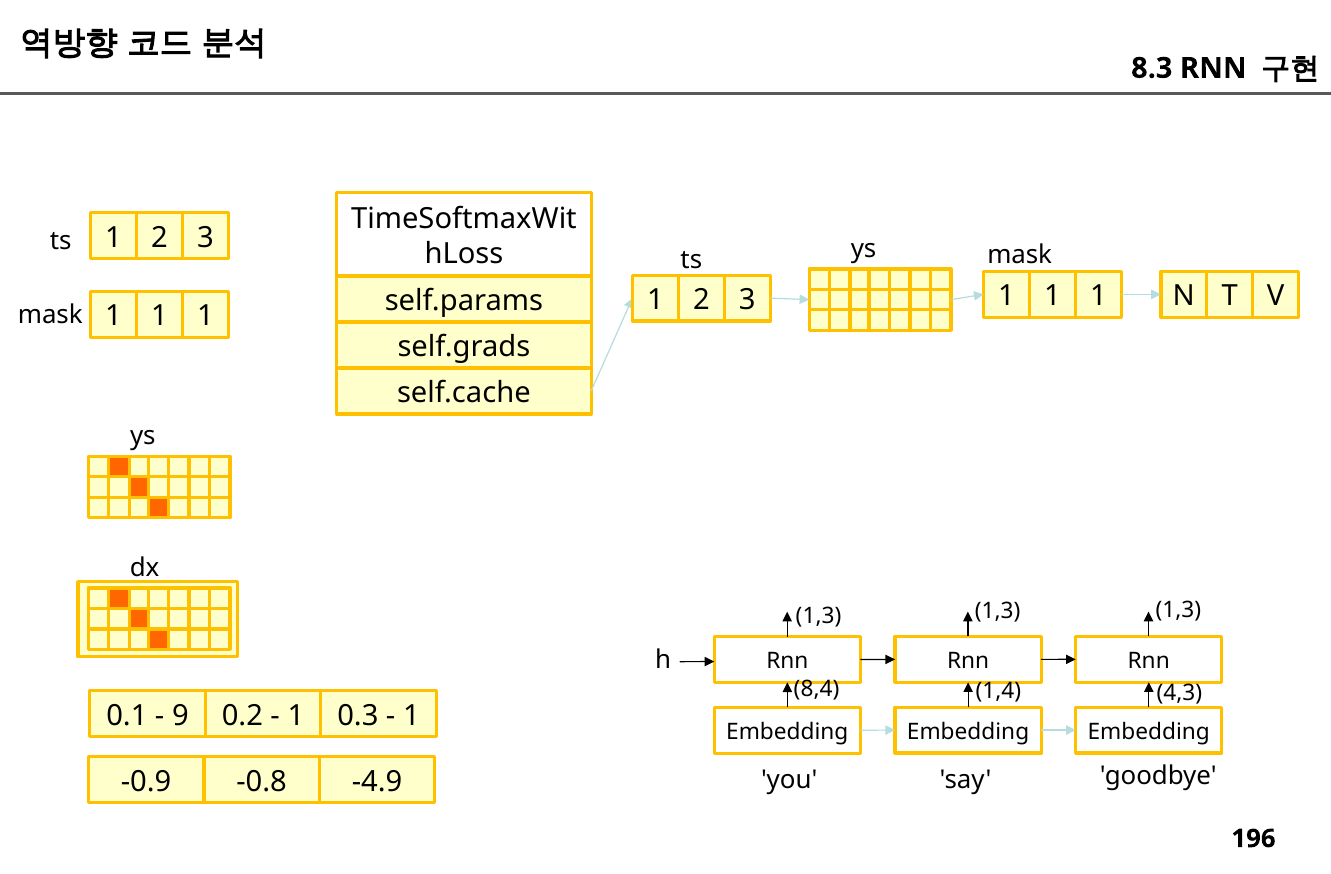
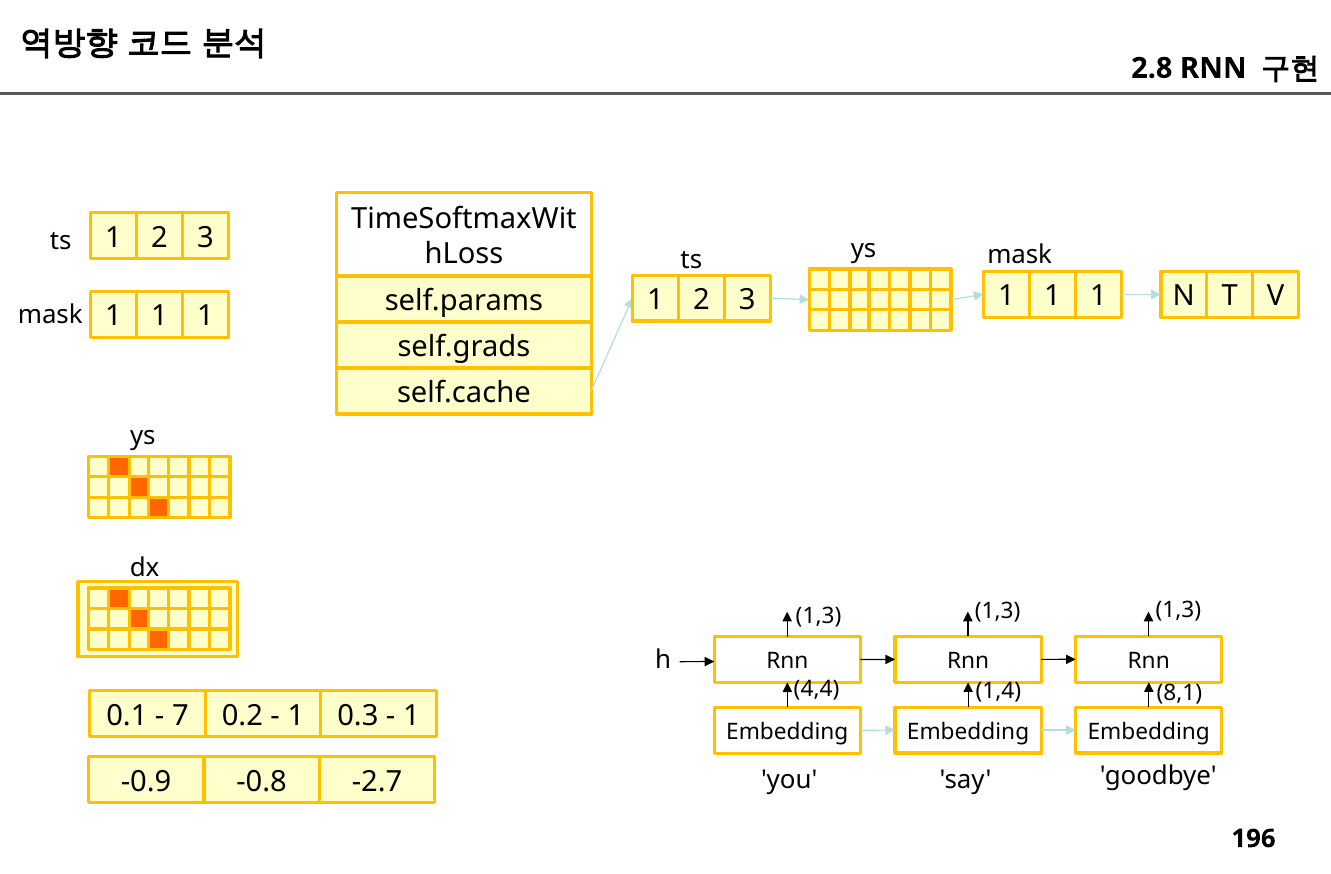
8.3: 8.3 -> 2.8
8,4: 8,4 -> 4,4
4,3: 4,3 -> 8,1
9: 9 -> 7
-4.9: -4.9 -> -2.7
